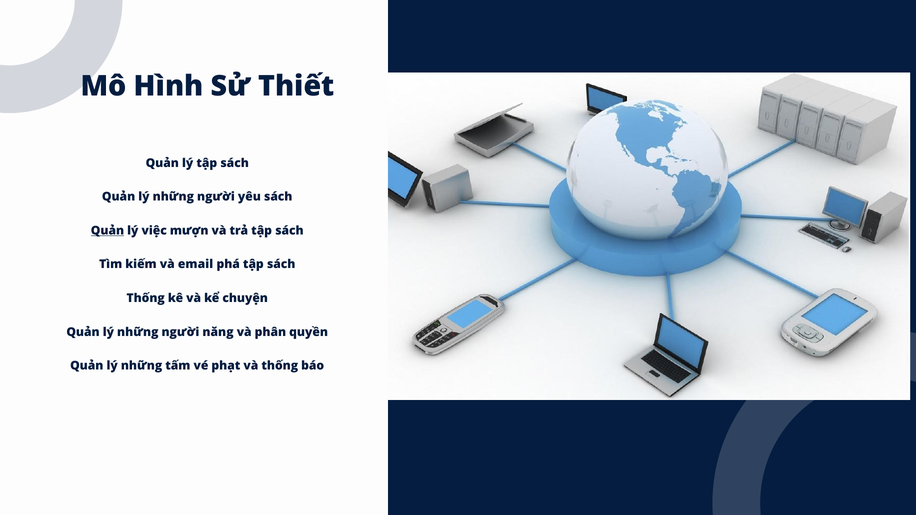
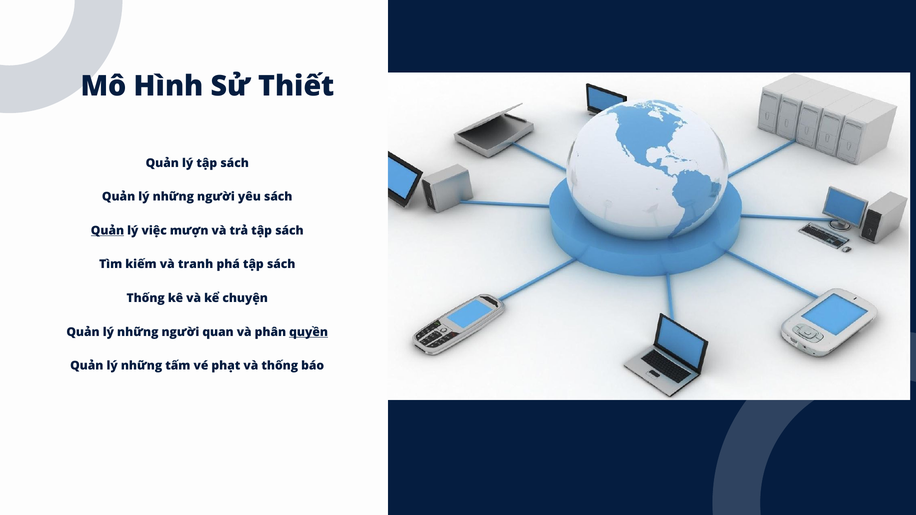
email: email -> tranh
năng: năng -> quan
quyền underline: none -> present
